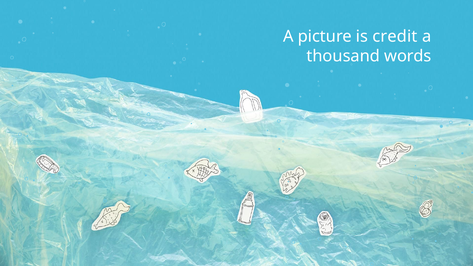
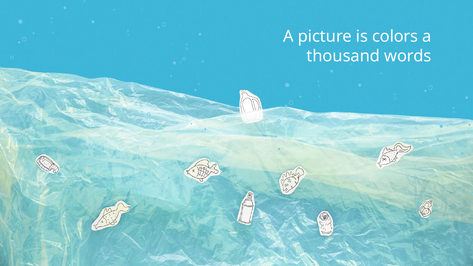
credit: credit -> colors
